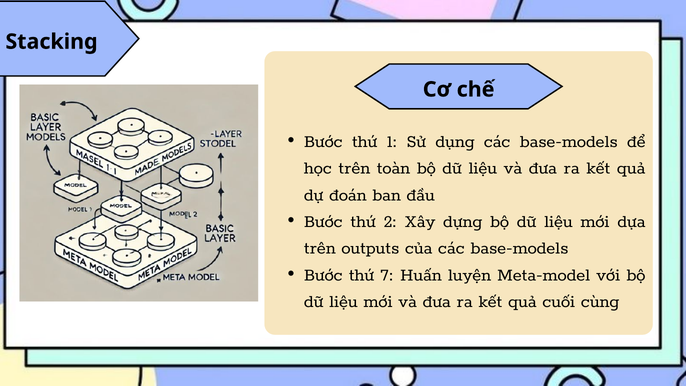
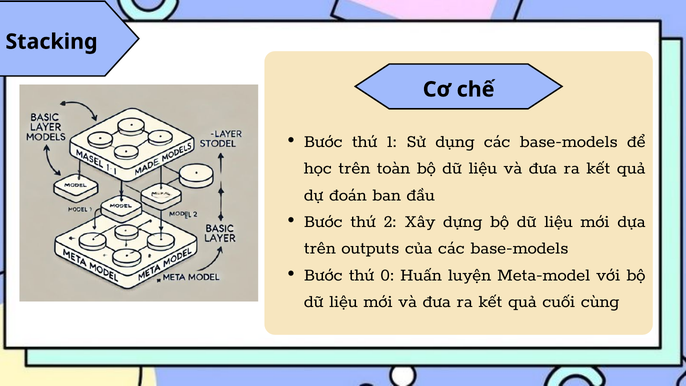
7: 7 -> 0
